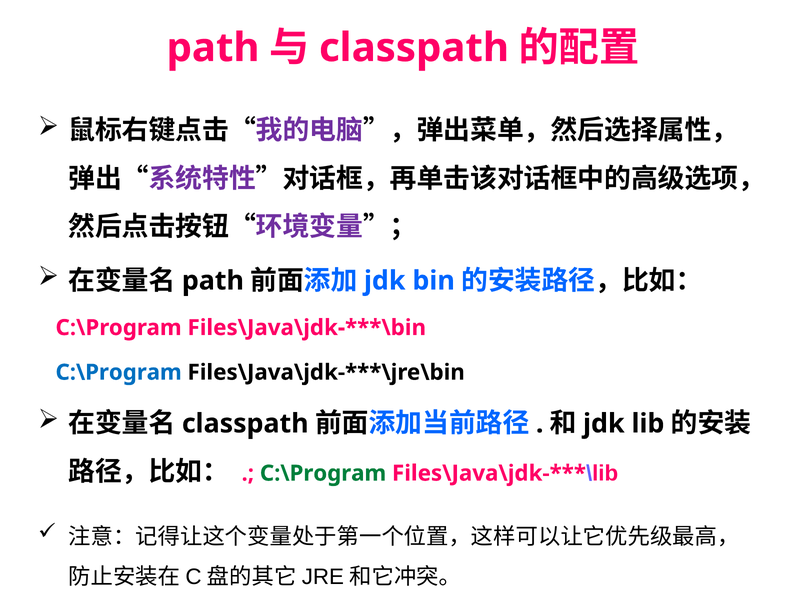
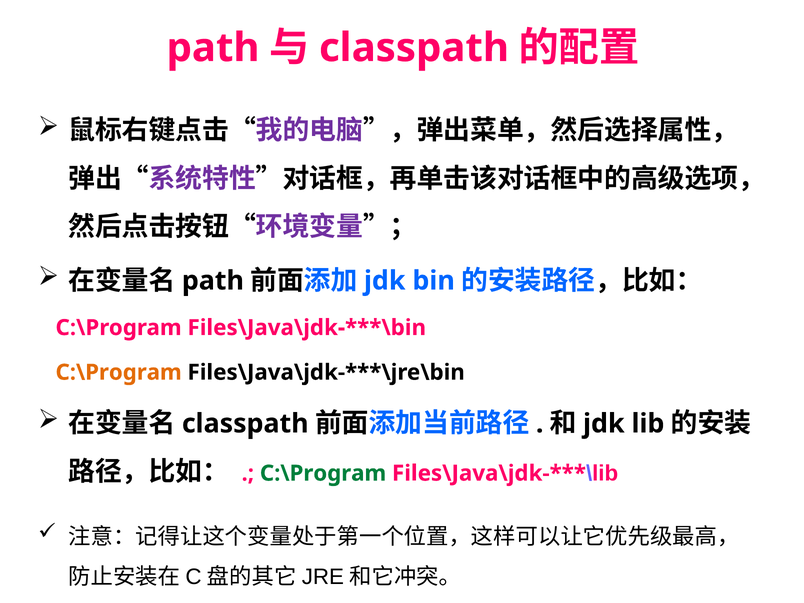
C:\Program at (119, 372) colour: blue -> orange
